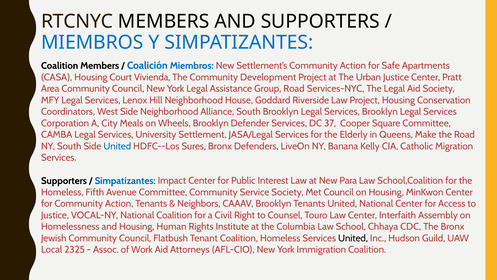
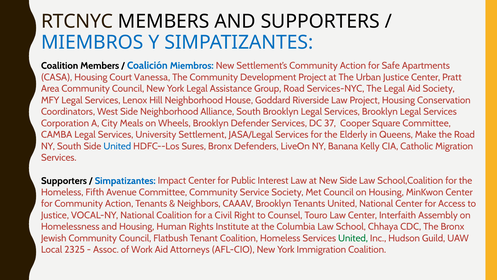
Vivienda: Vivienda -> Vanessa
New Para: Para -> Side
United at (353, 238) colour: black -> green
